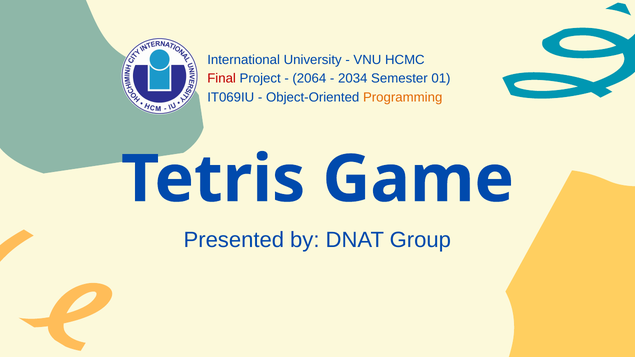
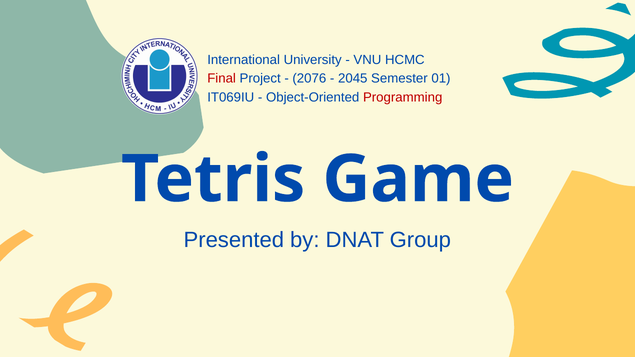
2064: 2064 -> 2076
2034: 2034 -> 2045
Programming colour: orange -> red
